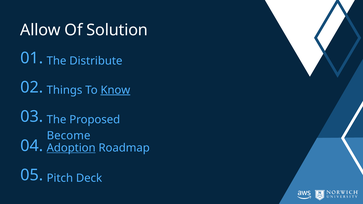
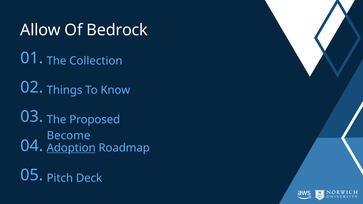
Solution: Solution -> Bedrock
Distribute: Distribute -> Collection
Know underline: present -> none
